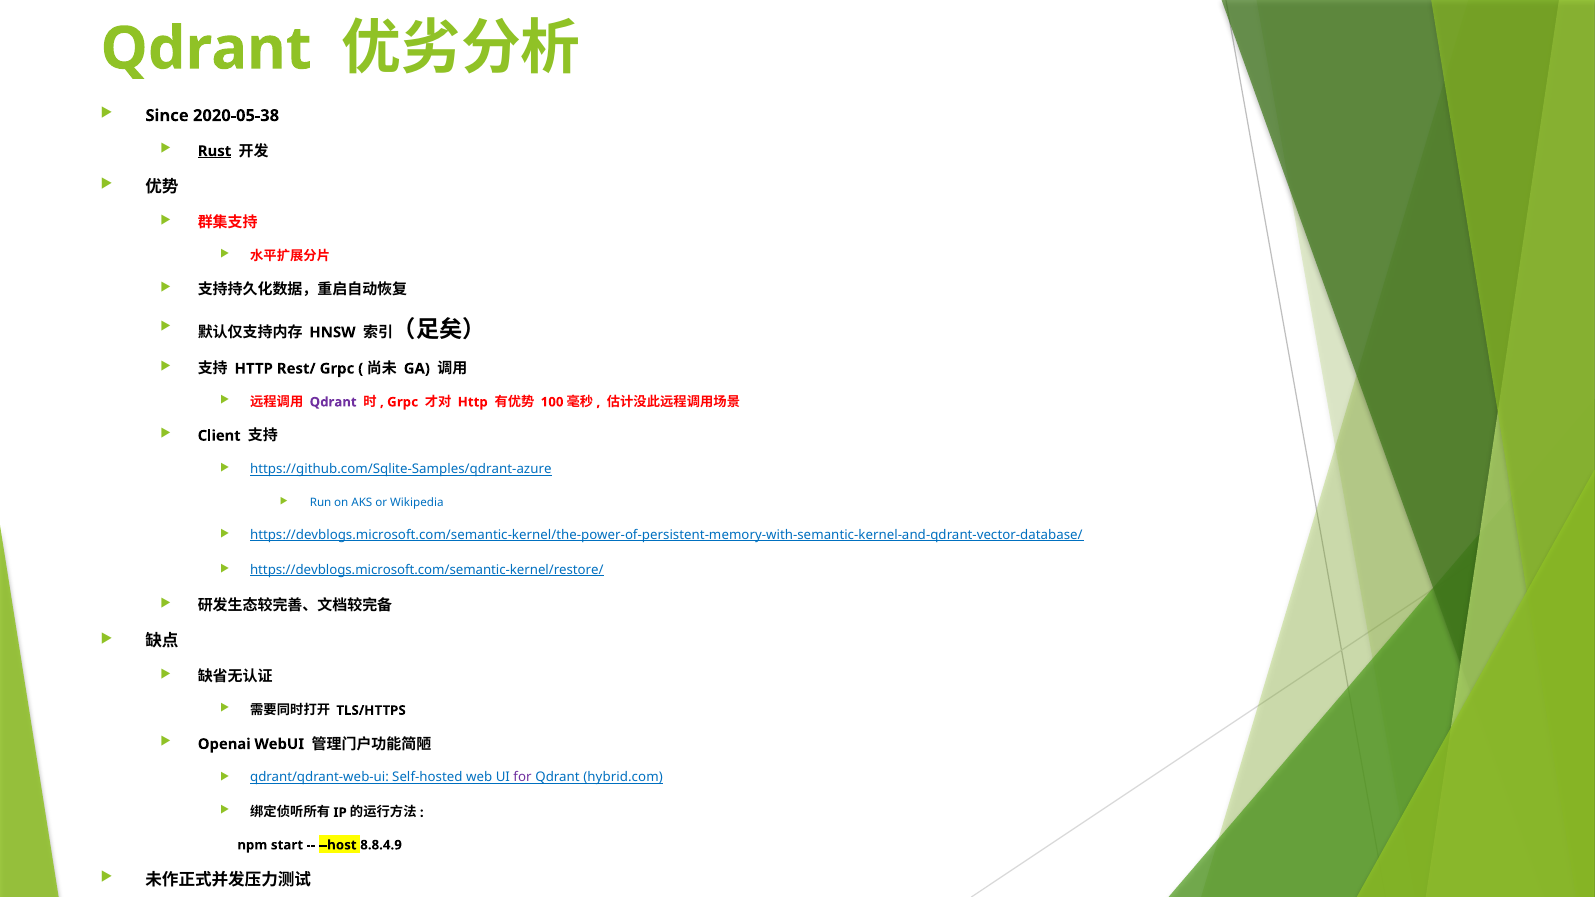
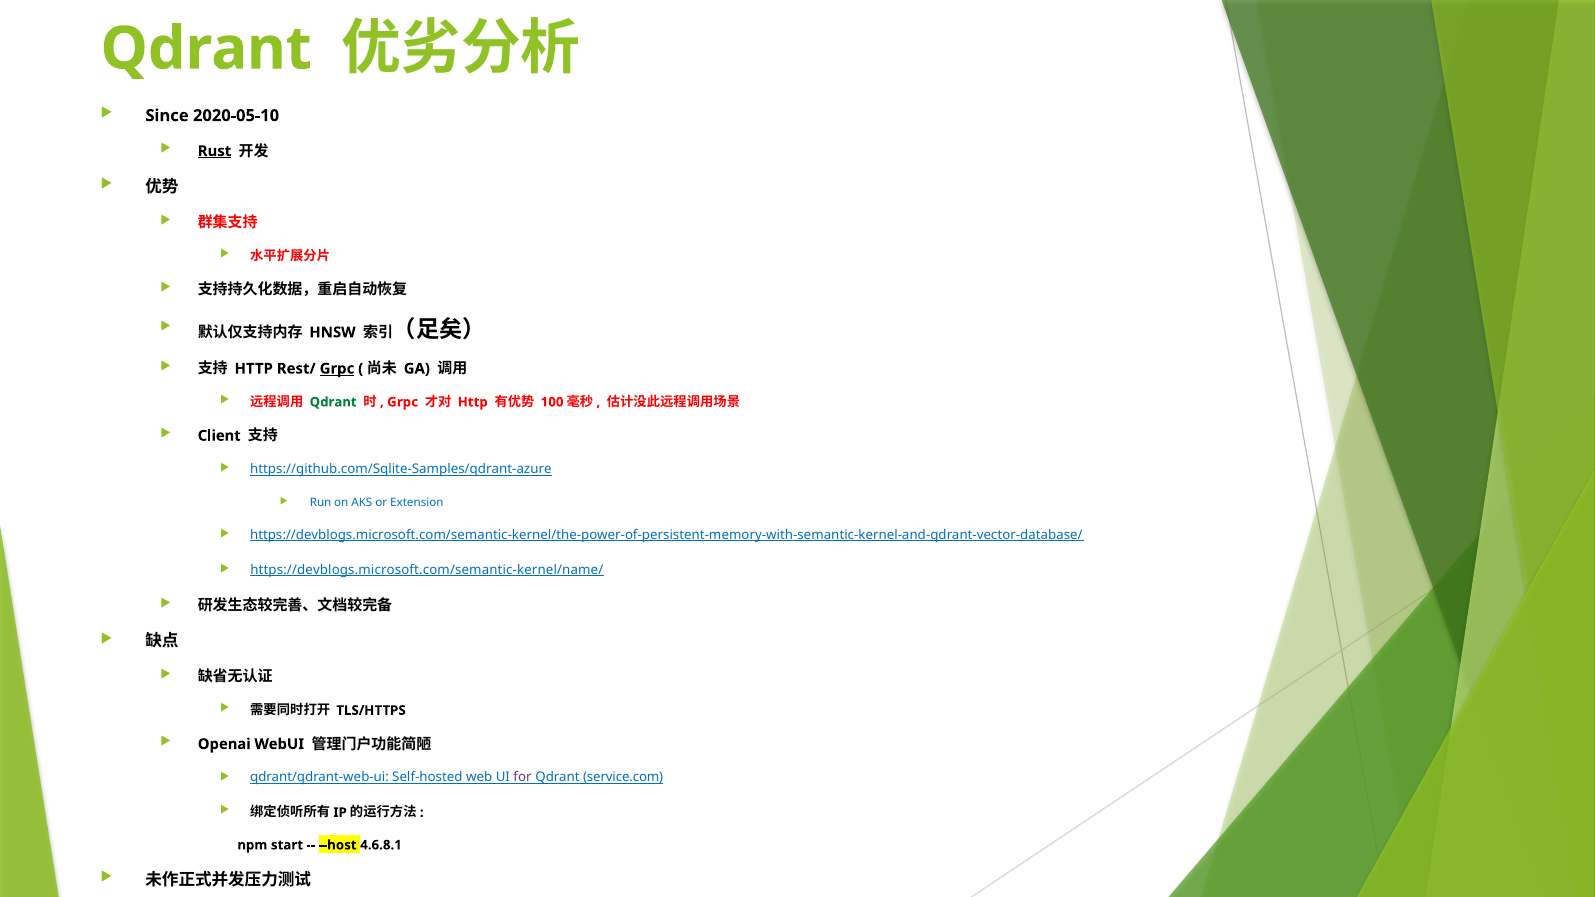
2020-05-38: 2020-05-38 -> 2020-05-10
Grpc at (337, 369) underline: none -> present
Qdrant at (333, 402) colour: purple -> green
Wikipedia: Wikipedia -> Extension
https://devblogs.microsoft.com/semantic-kernel/restore/: https://devblogs.microsoft.com/semantic-kernel/restore/ -> https://devblogs.microsoft.com/semantic-kernel/name/
hybrid.com: hybrid.com -> service.com
8.8.4.9: 8.8.4.9 -> 4.6.8.1
